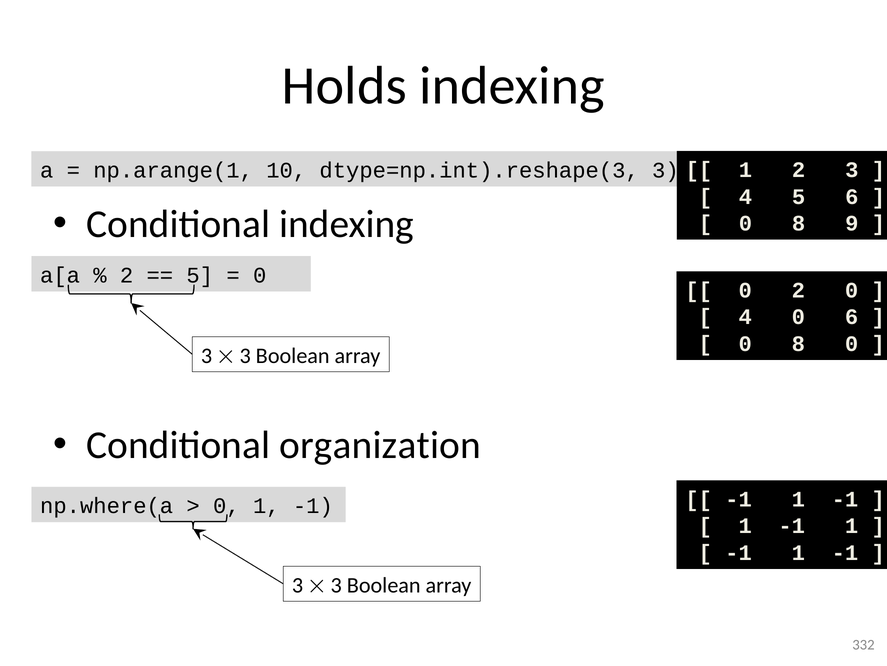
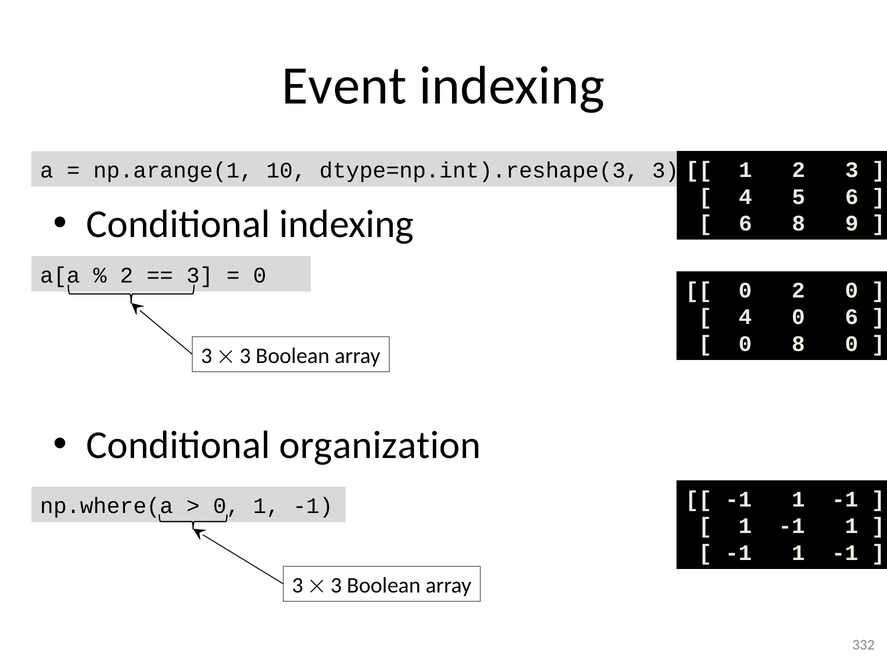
Holds: Holds -> Event
0 at (745, 223): 0 -> 6
5 at (200, 275): 5 -> 3
